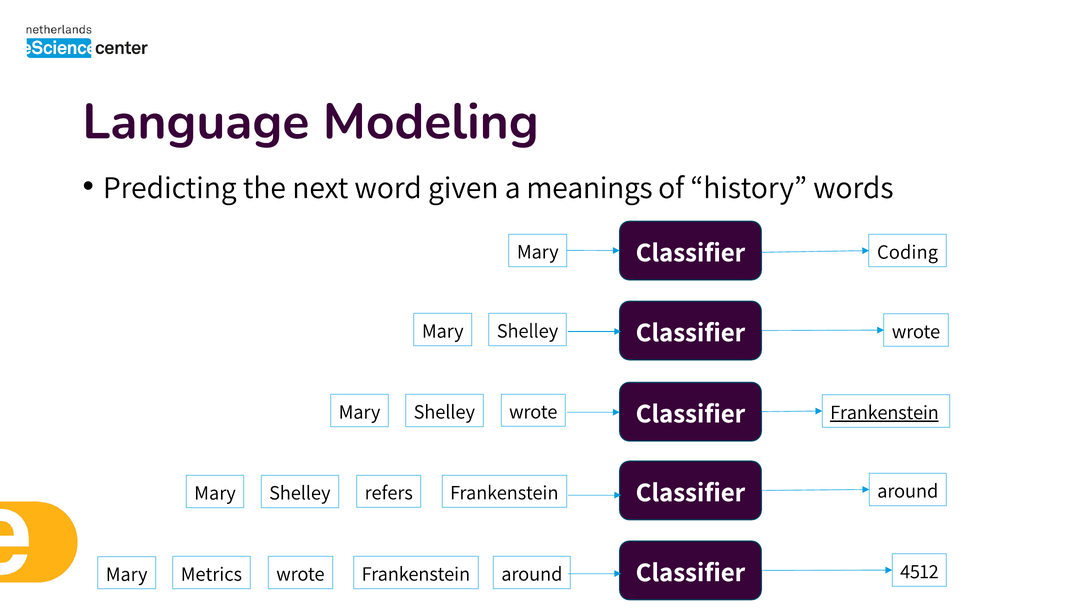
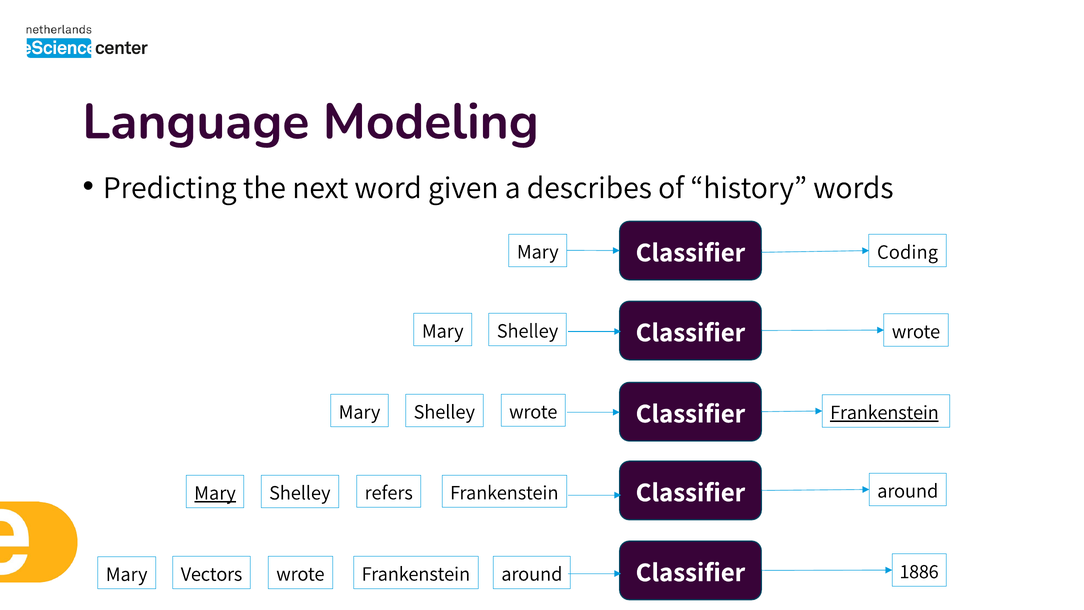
meanings: meanings -> describes
Mary at (215, 493) underline: none -> present
4512: 4512 -> 1886
Metrics: Metrics -> Vectors
